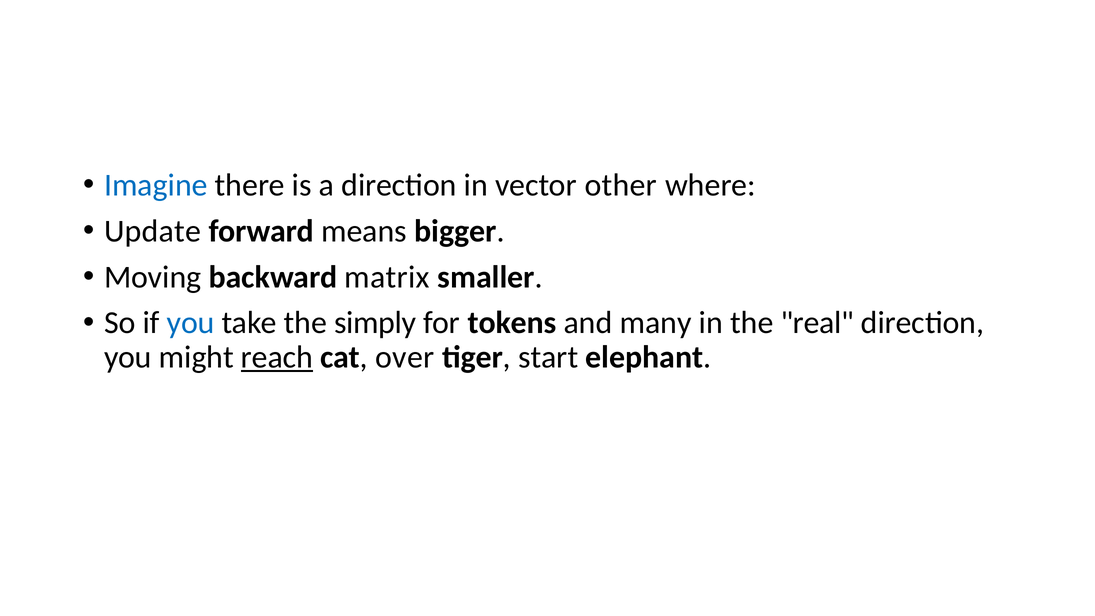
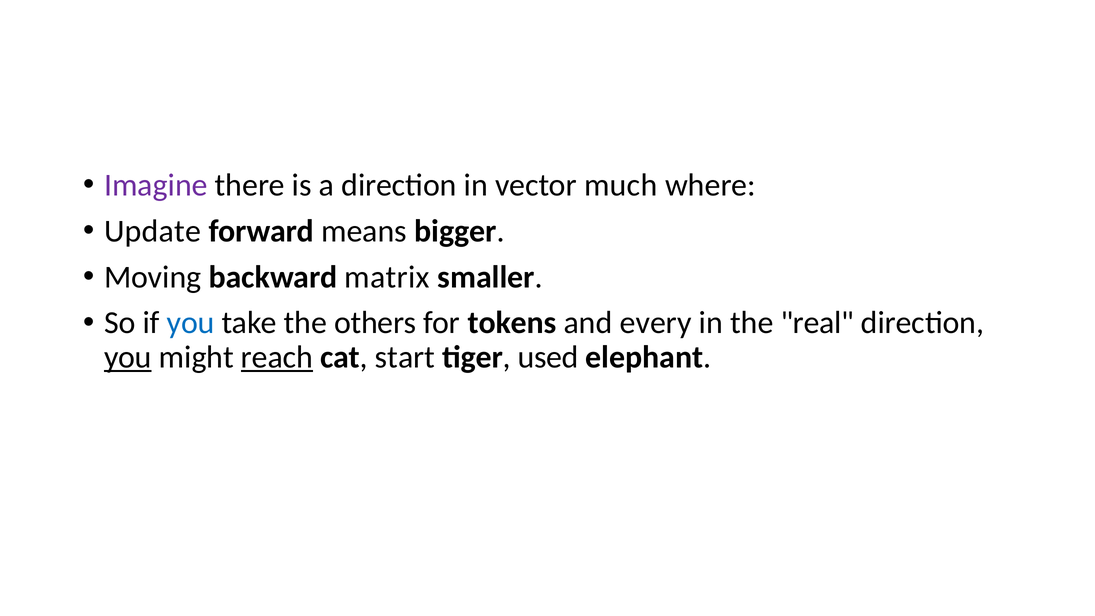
Imagine colour: blue -> purple
other: other -> much
simply: simply -> others
many: many -> every
you at (128, 357) underline: none -> present
over: over -> start
start: start -> used
